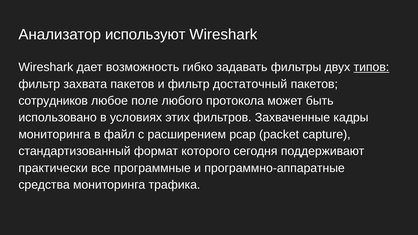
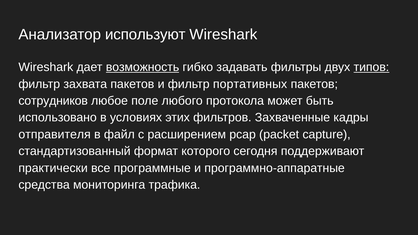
возможность underline: none -> present
достаточный: достаточный -> портативных
мониторинга at (55, 134): мониторинга -> отправителя
